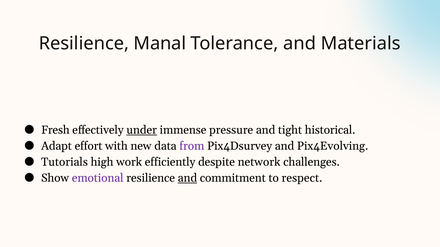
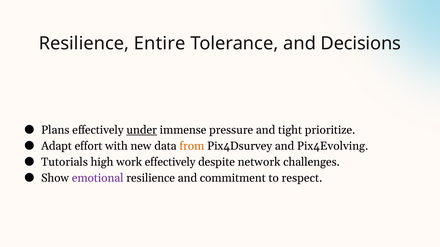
Manal: Manal -> Entire
Materials: Materials -> Decisions
Fresh: Fresh -> Plans
historical: historical -> prioritize
from colour: purple -> orange
work efficiently: efficiently -> effectively
and at (187, 178) underline: present -> none
